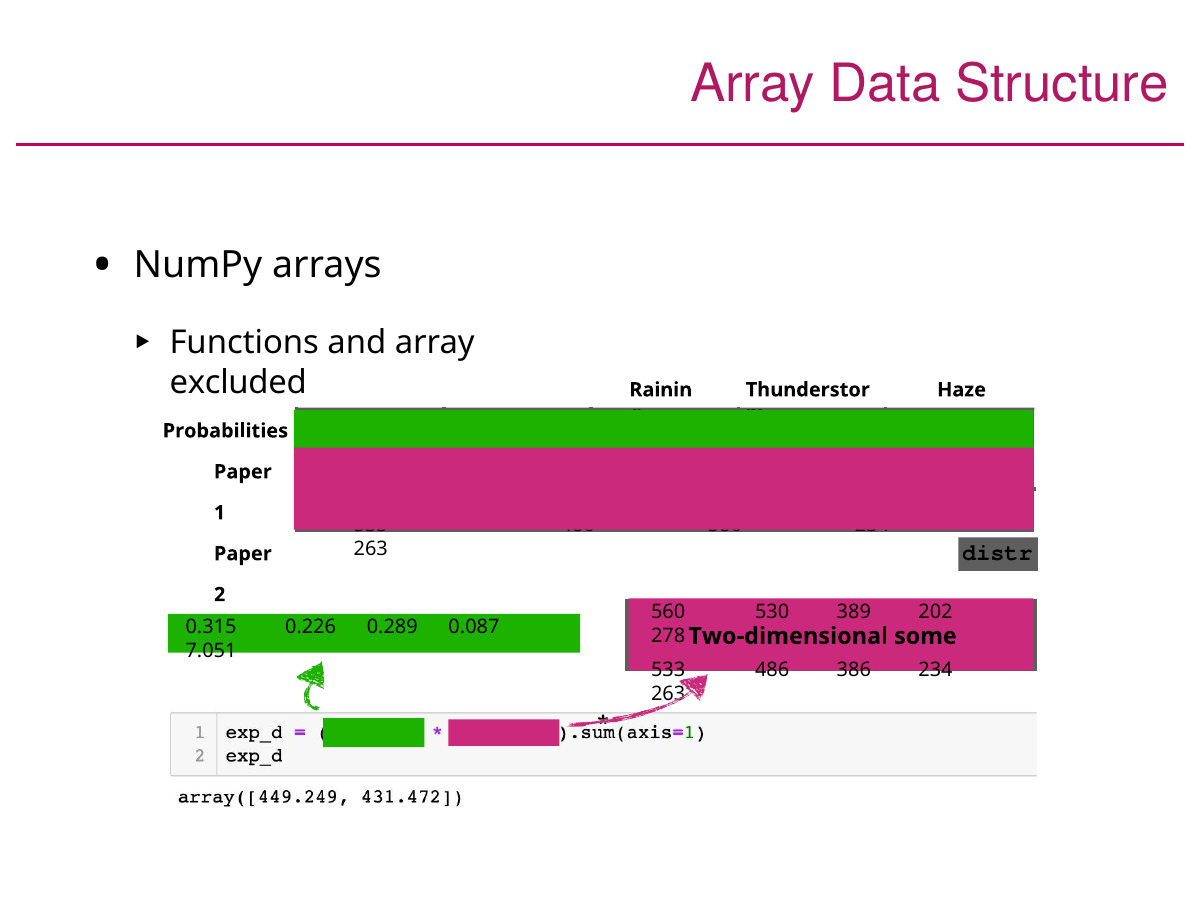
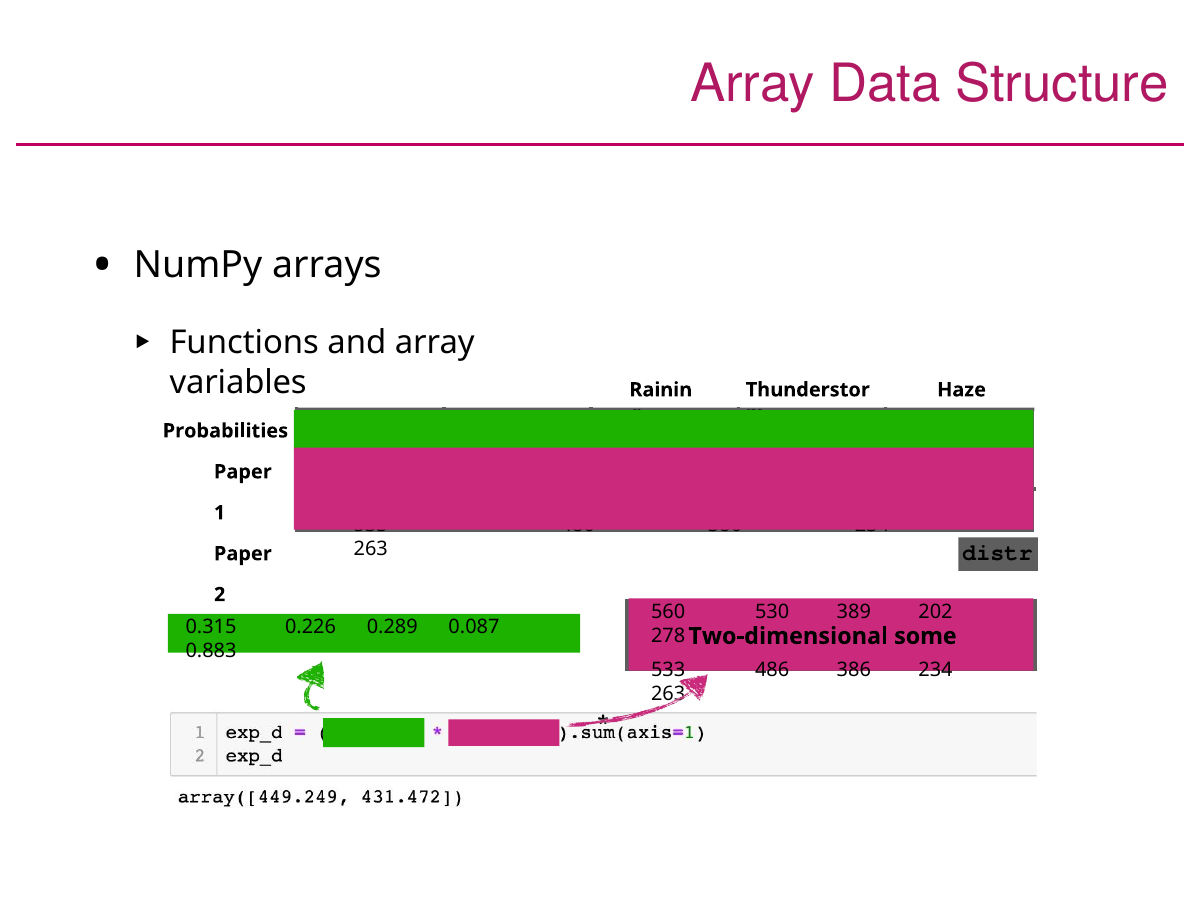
excluded: excluded -> variables
7.051: 7.051 -> 0.883
